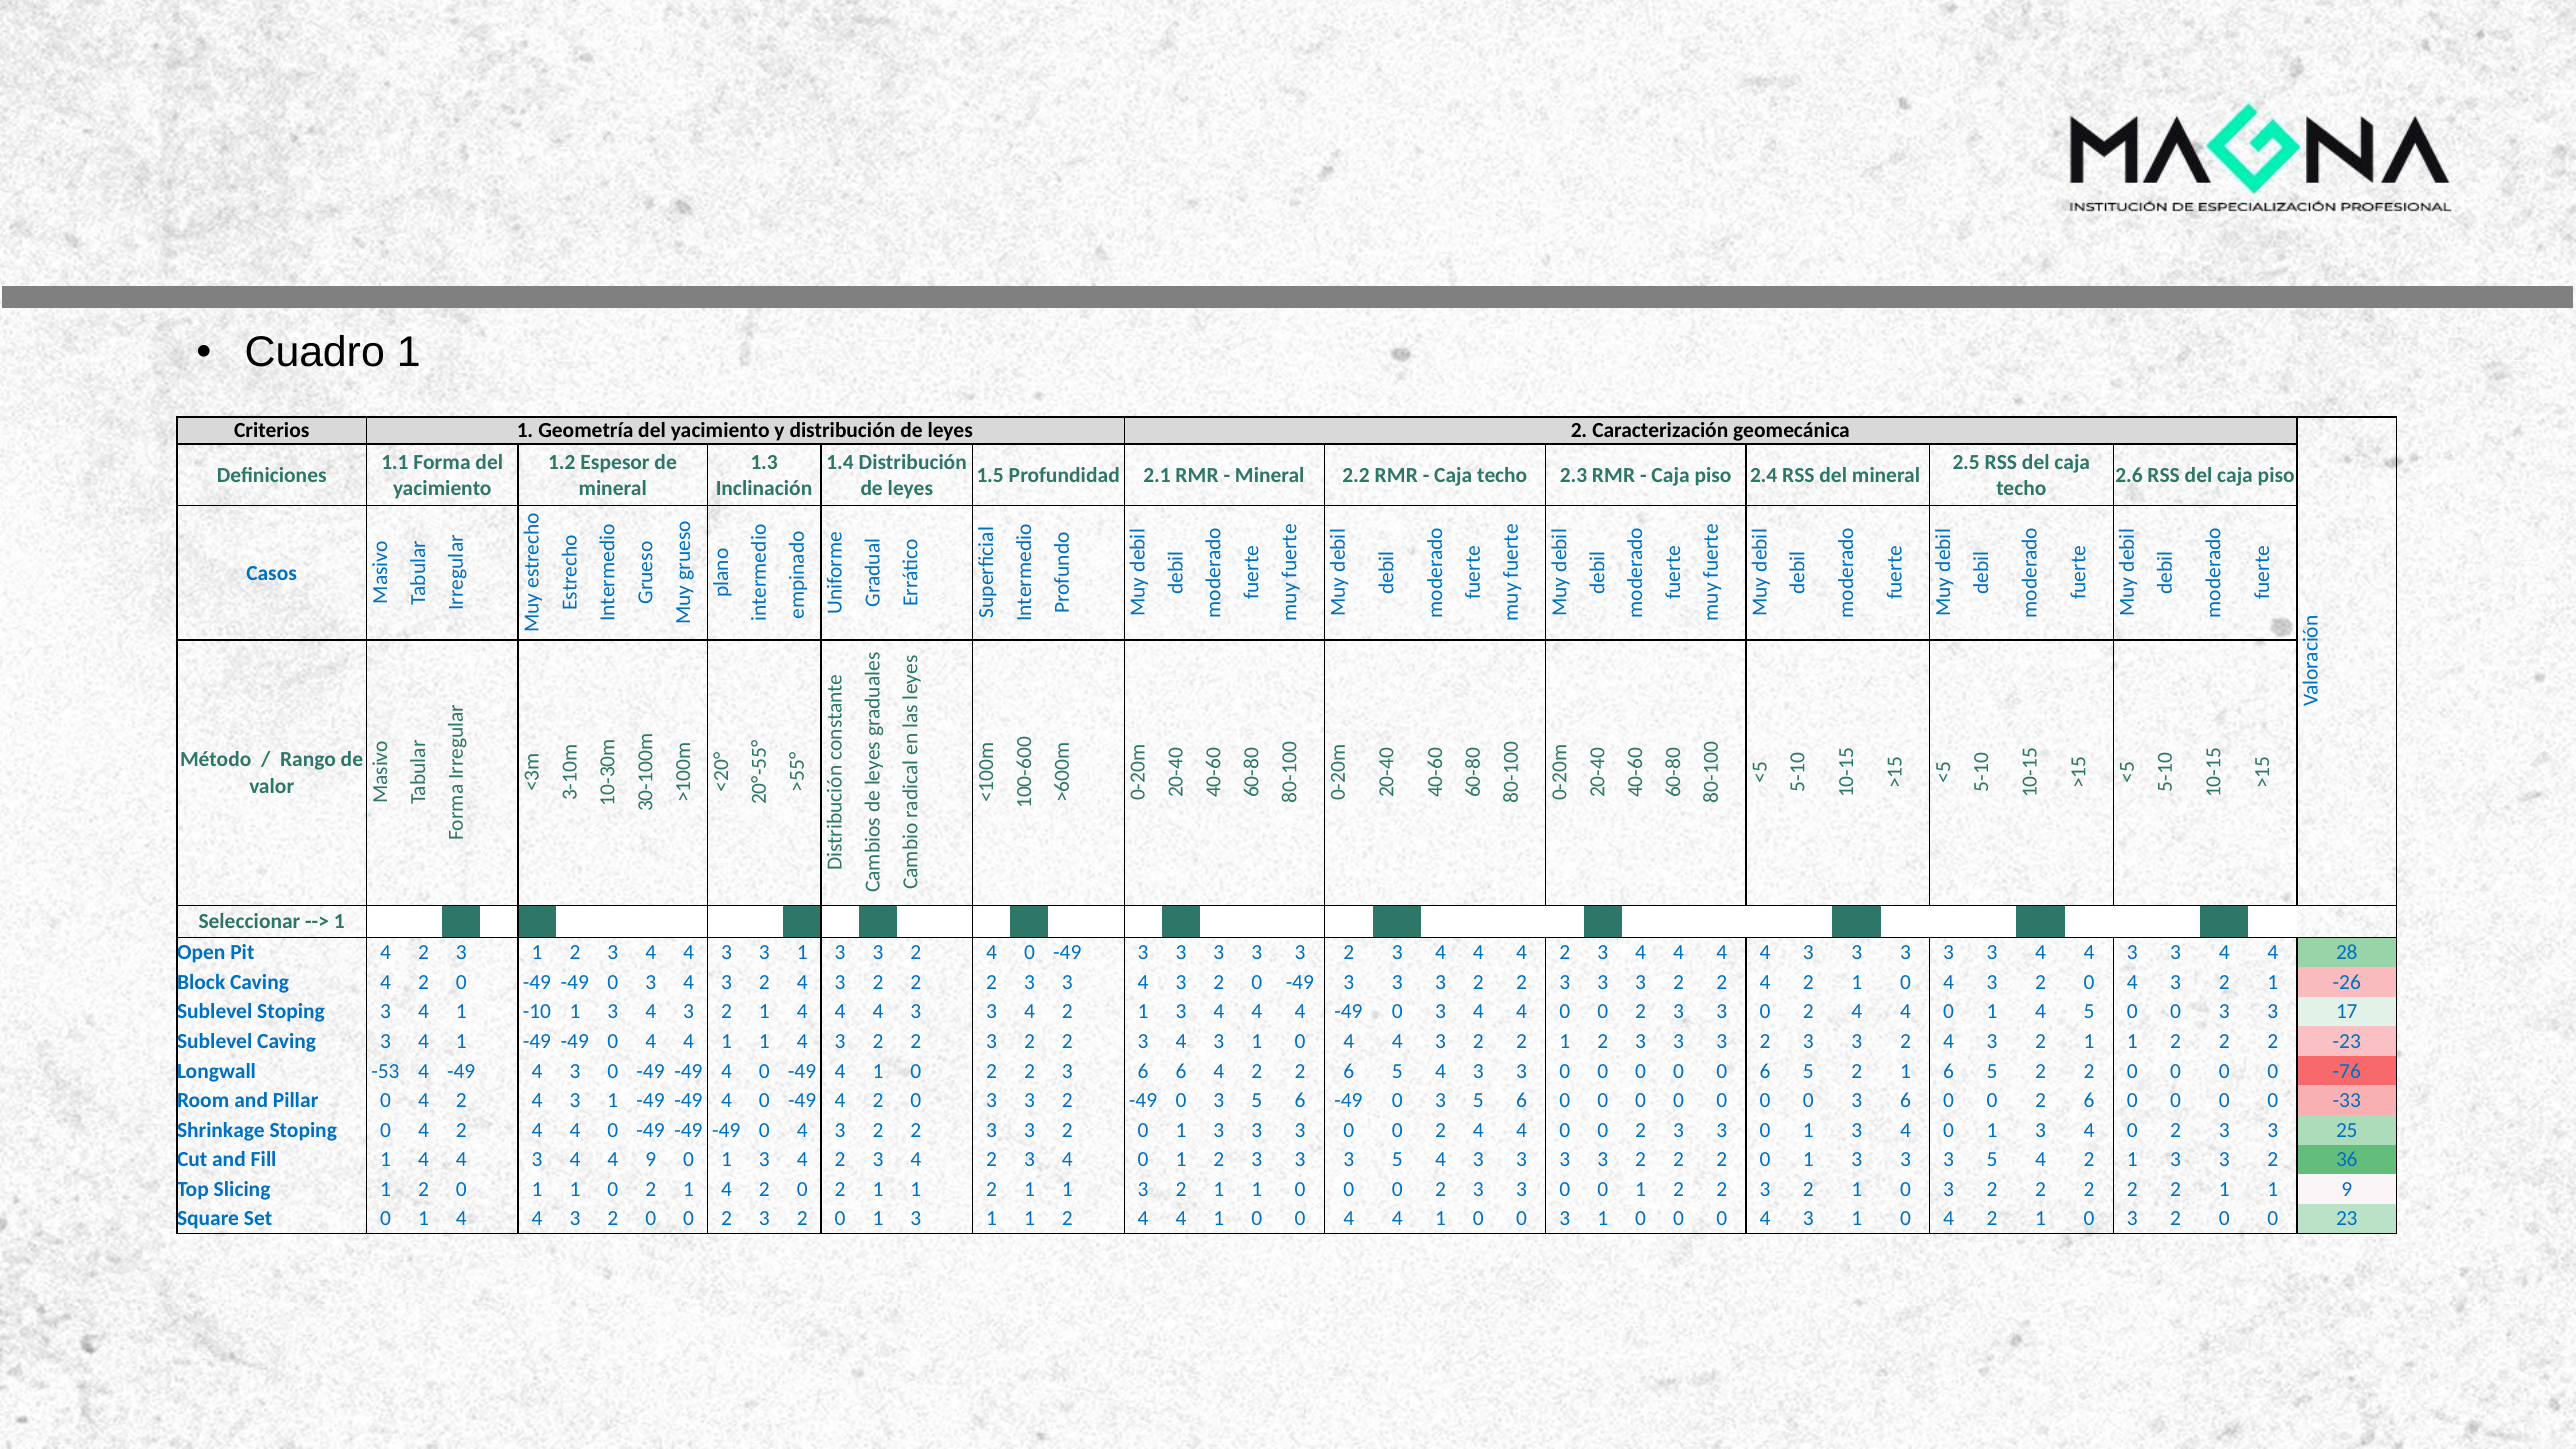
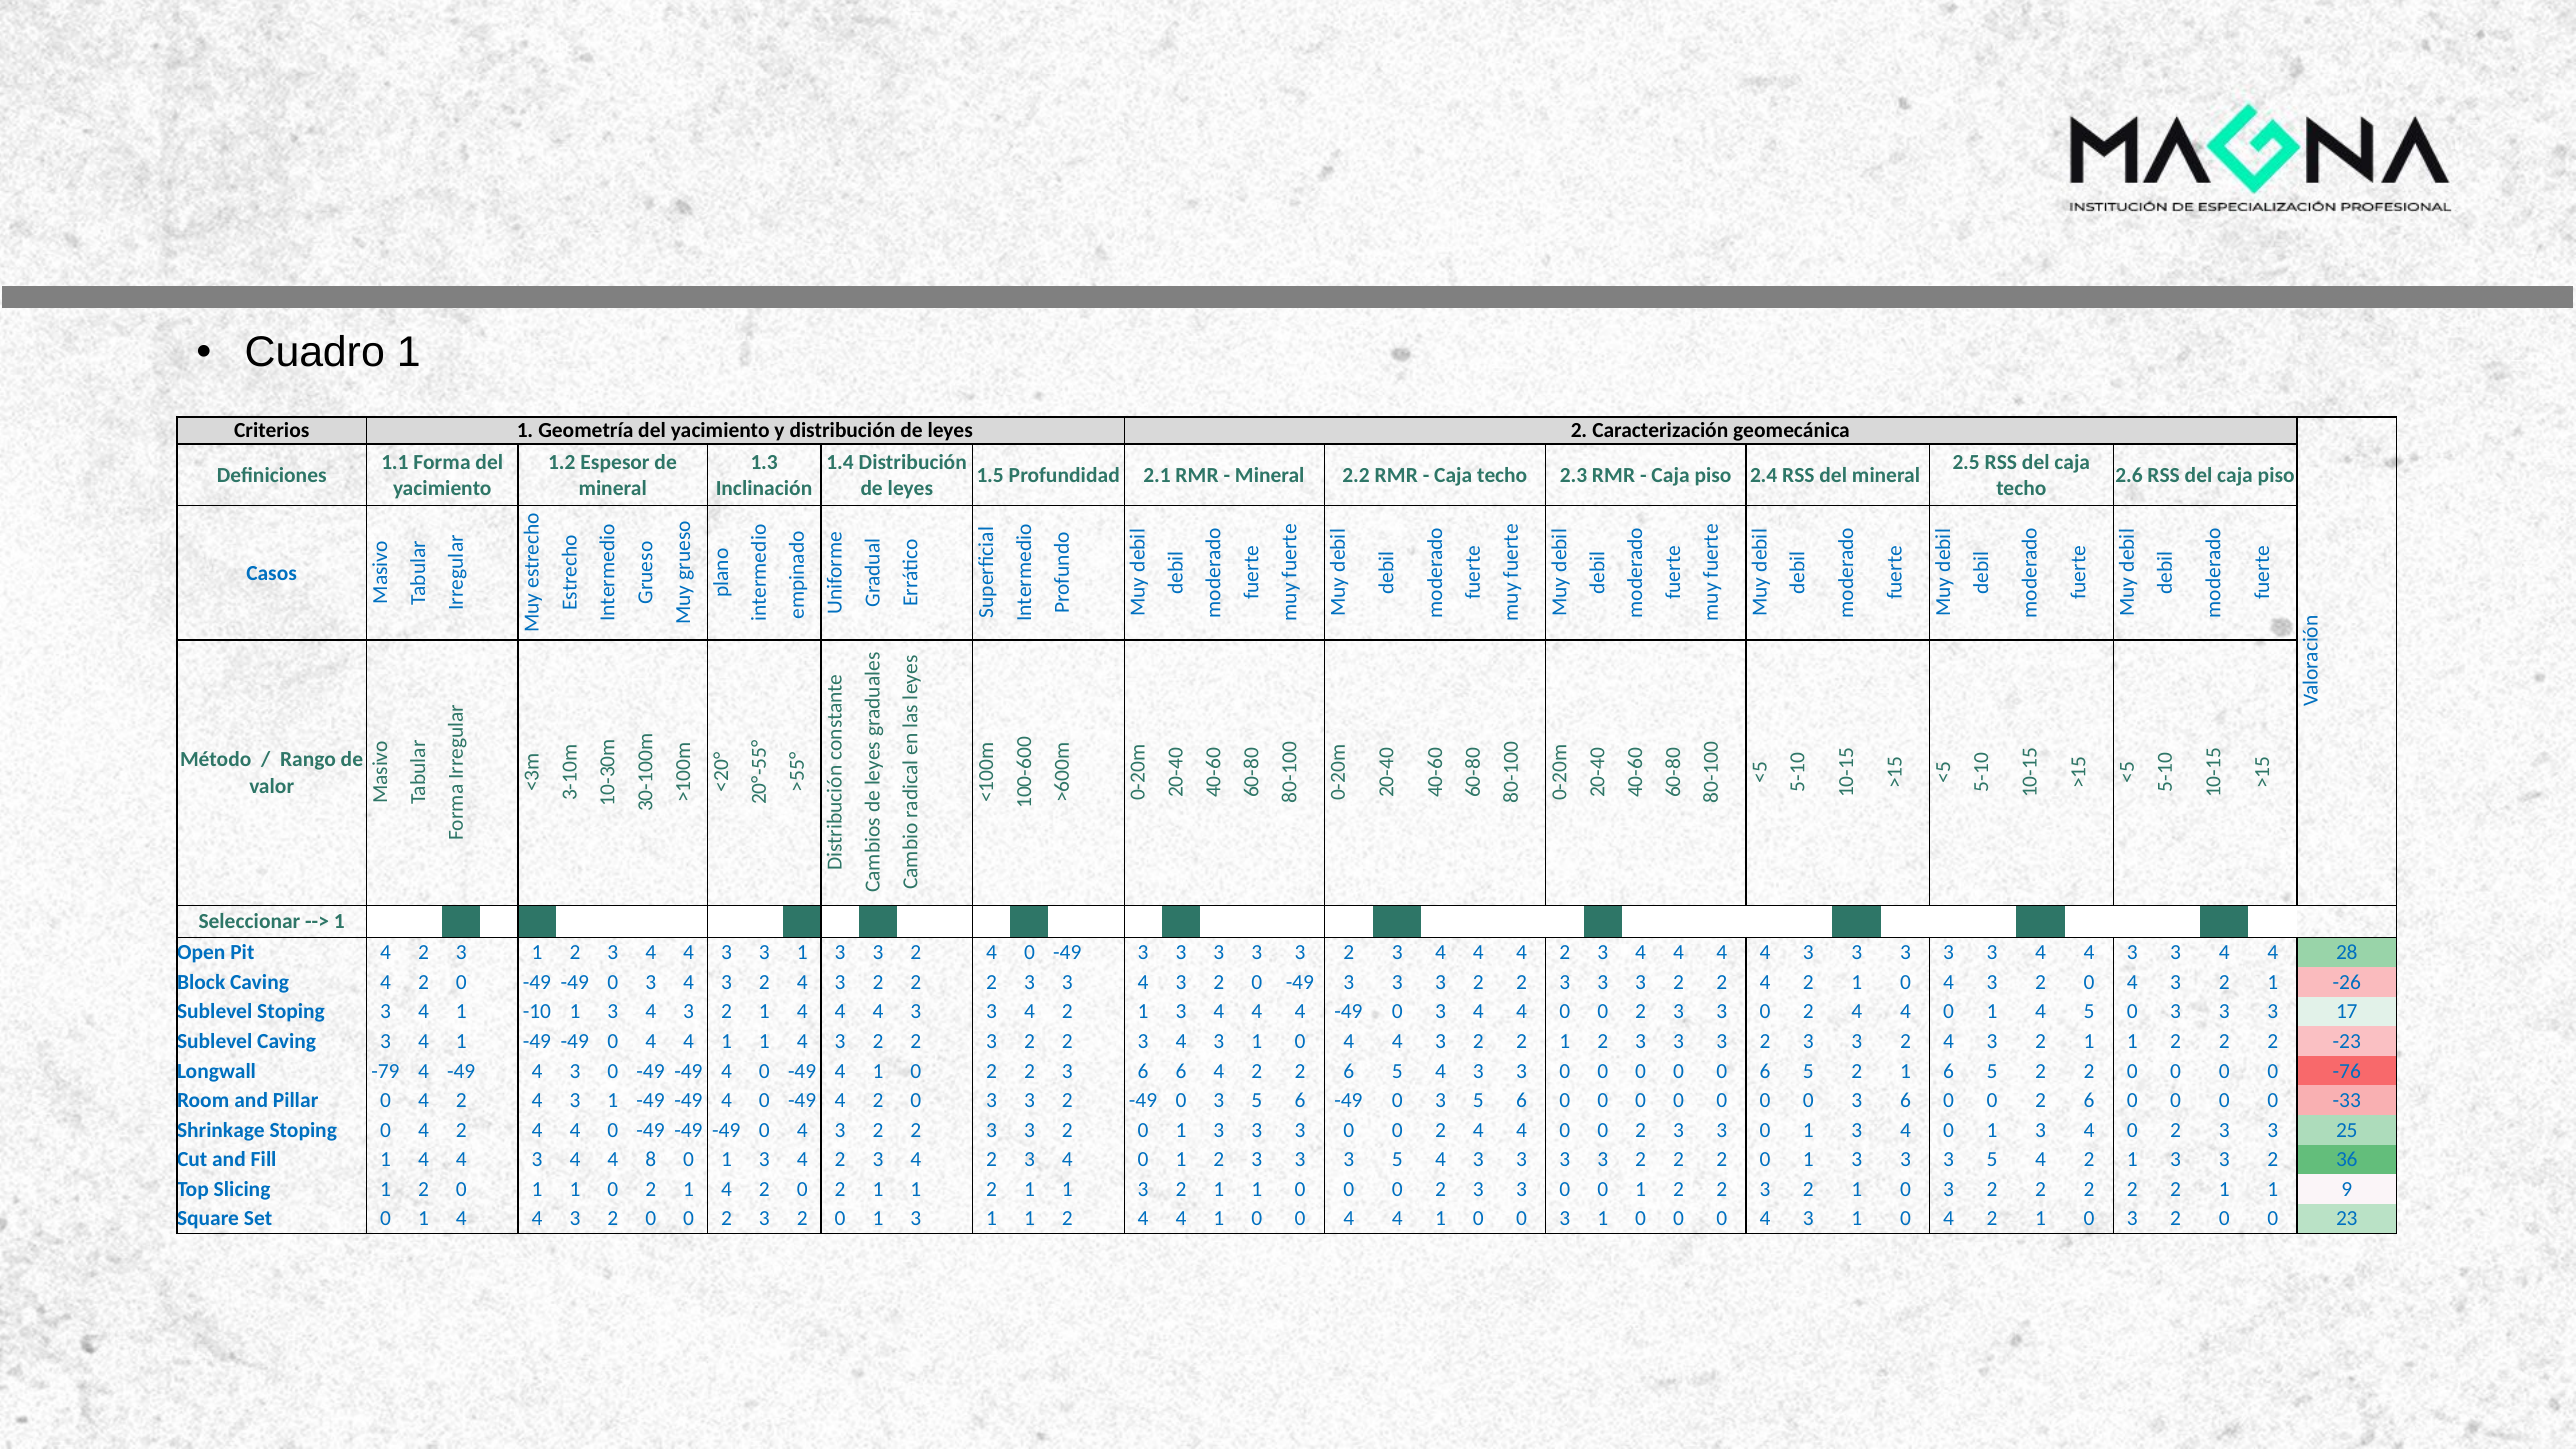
5 0 0: 0 -> 3
-53: -53 -> -79
4 9: 9 -> 8
